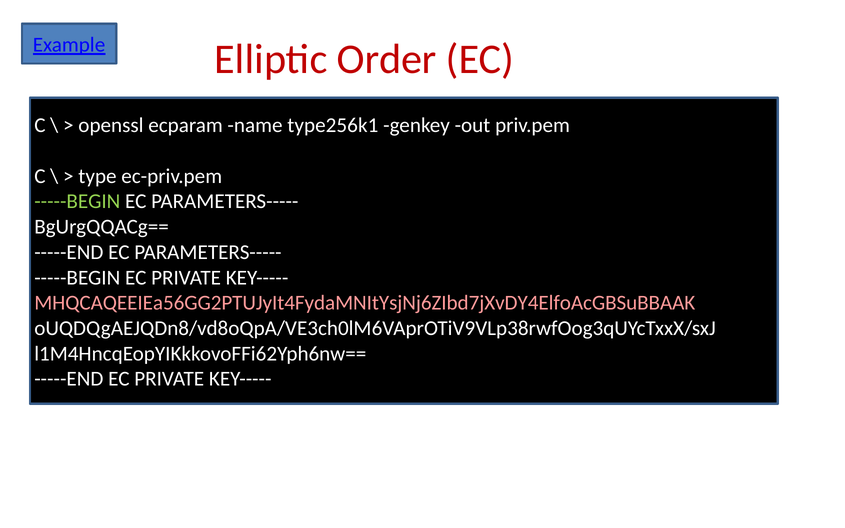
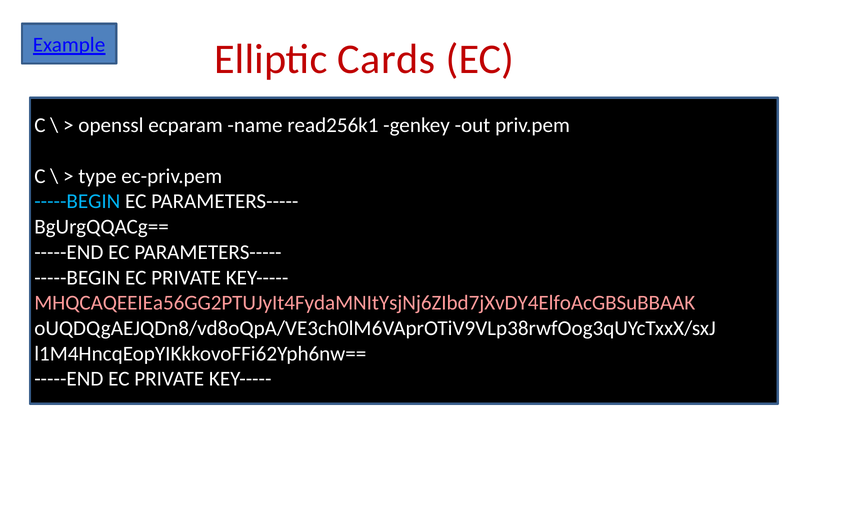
Order: Order -> Cards
type256k1: type256k1 -> read256k1
-----BEGIN at (77, 202) colour: light green -> light blue
